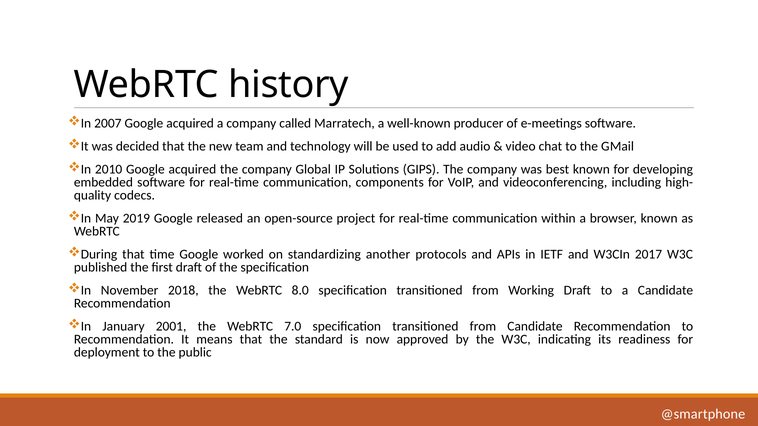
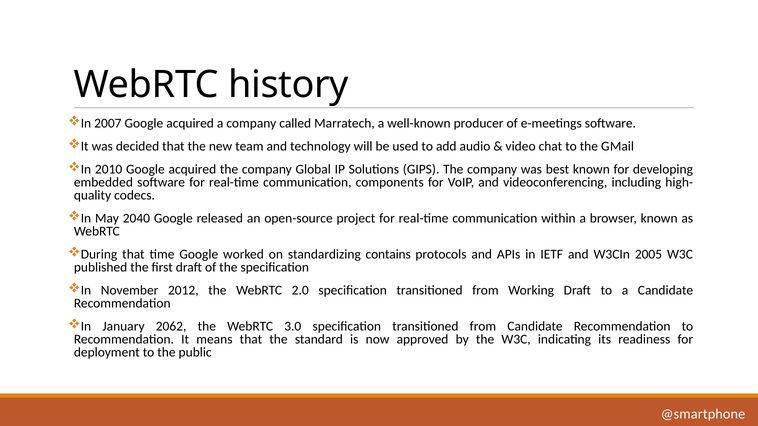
2019: 2019 -> 2040
another: another -> contains
2017: 2017 -> 2005
2018: 2018 -> 2012
8.0: 8.0 -> 2.0
2001: 2001 -> 2062
7.0: 7.0 -> 3.0
